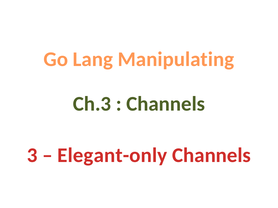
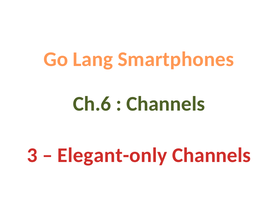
Manipulating: Manipulating -> Smartphones
Ch.3: Ch.3 -> Ch.6
